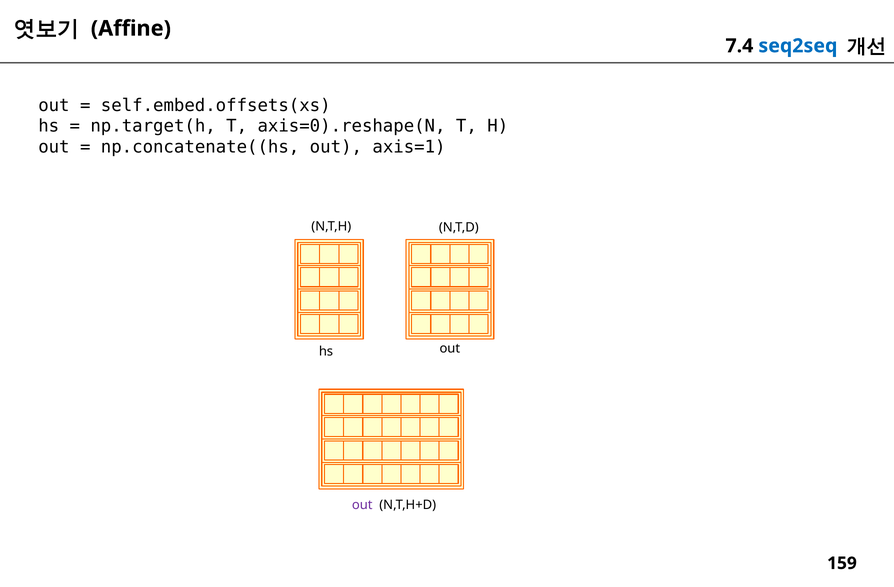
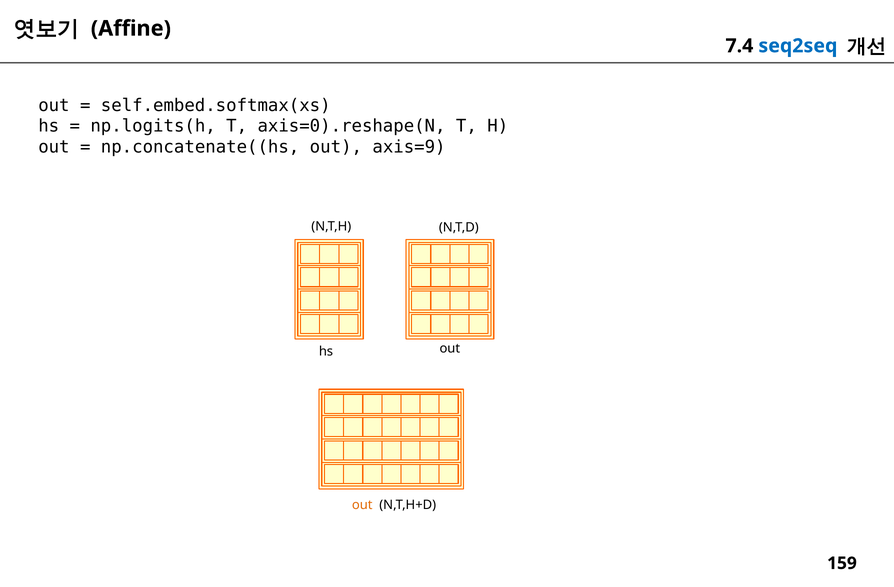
self.embed.offsets(xs: self.embed.offsets(xs -> self.embed.softmax(xs
np.target(h: np.target(h -> np.logits(h
axis=1: axis=1 -> axis=9
out at (362, 505) colour: purple -> orange
